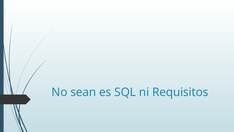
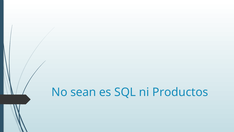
Requisitos: Requisitos -> Productos
